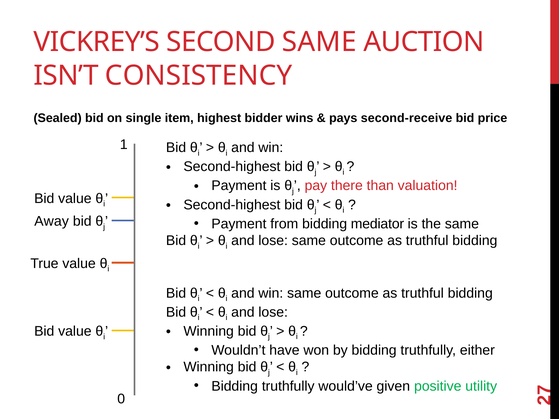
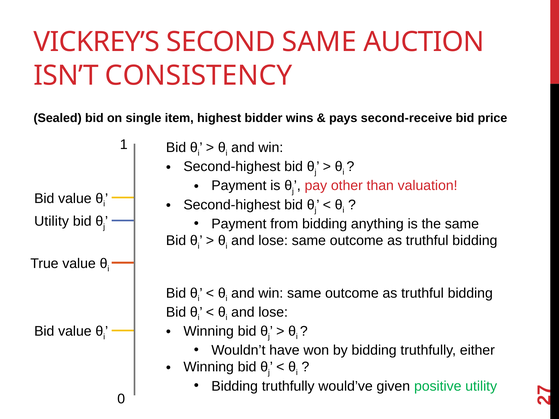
there: there -> other
Away at (52, 222): Away -> Utility
mediator: mediator -> anything
